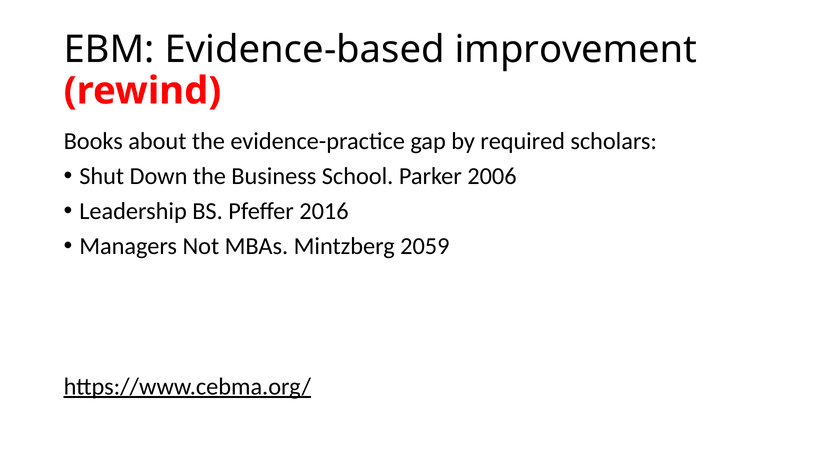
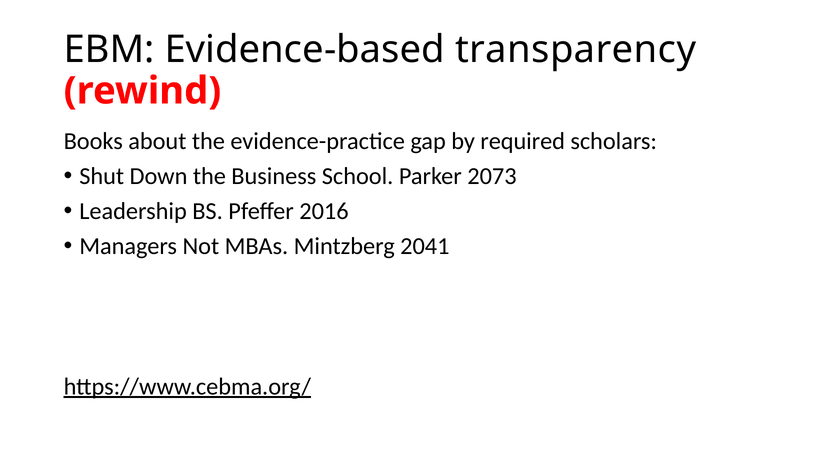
improvement: improvement -> transparency
2006: 2006 -> 2073
2059: 2059 -> 2041
